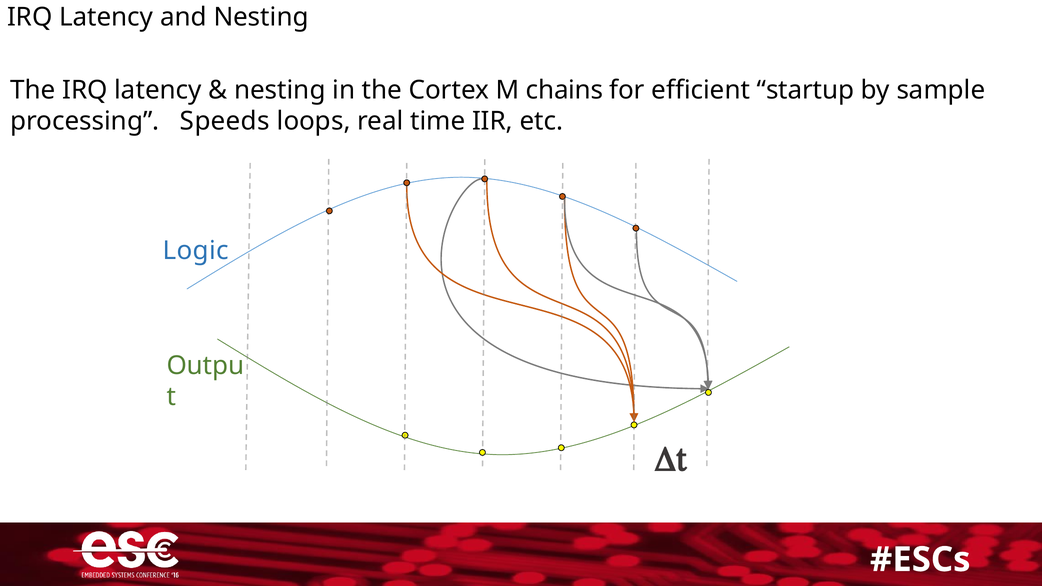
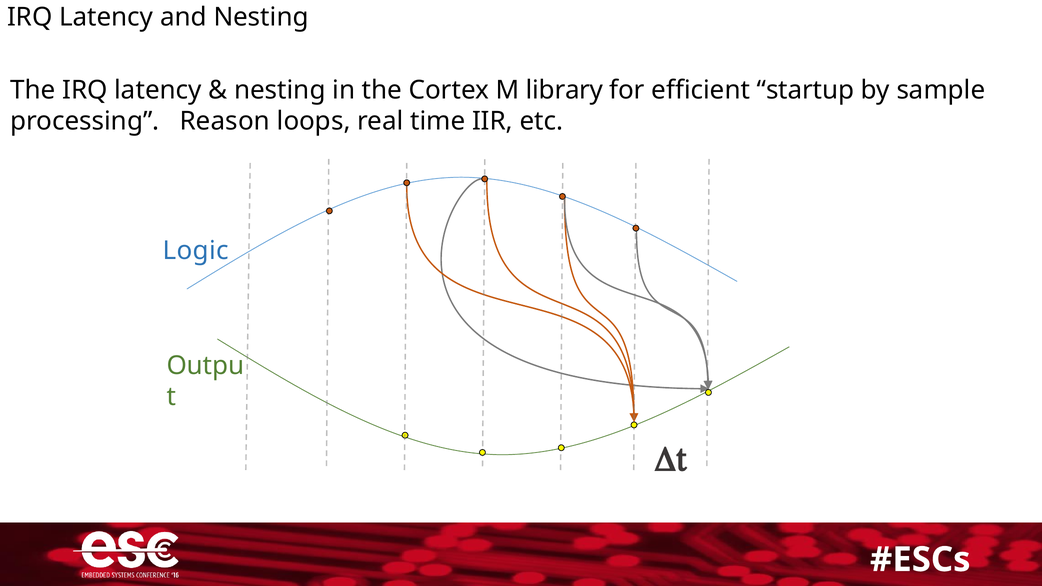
chains: chains -> library
Speeds: Speeds -> Reason
